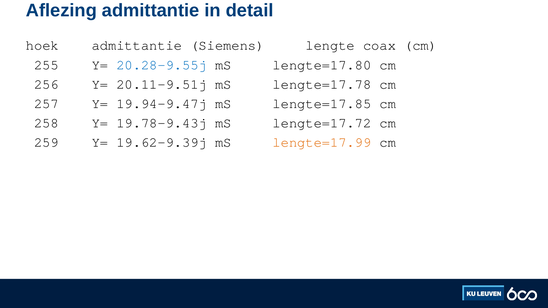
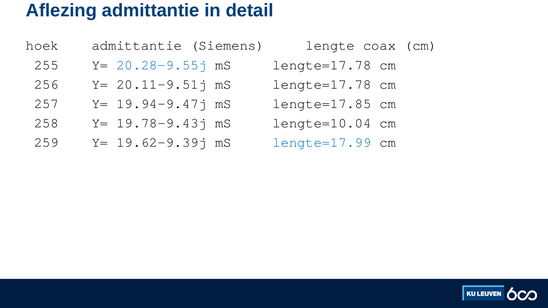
lengte=17.80 at (322, 65): lengte=17.80 -> lengte=17.78
lengte=17.72: lengte=17.72 -> lengte=10.04
lengte=17.99 colour: orange -> blue
